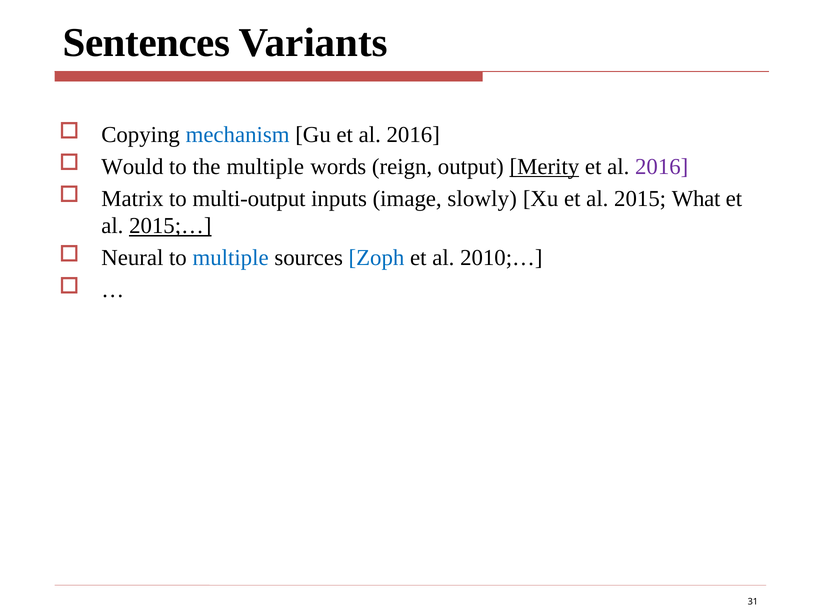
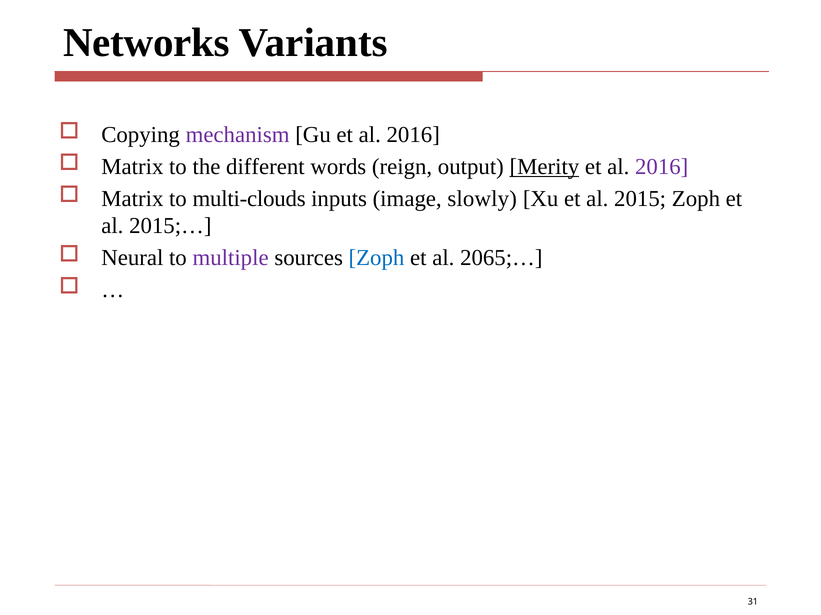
Sentences: Sentences -> Networks
mechanism colour: blue -> purple
Would at (132, 167): Would -> Matrix
the multiple: multiple -> different
multi-output: multi-output -> multi-clouds
2015 What: What -> Zoph
2015;… underline: present -> none
multiple at (231, 258) colour: blue -> purple
2010;…: 2010;… -> 2065;…
